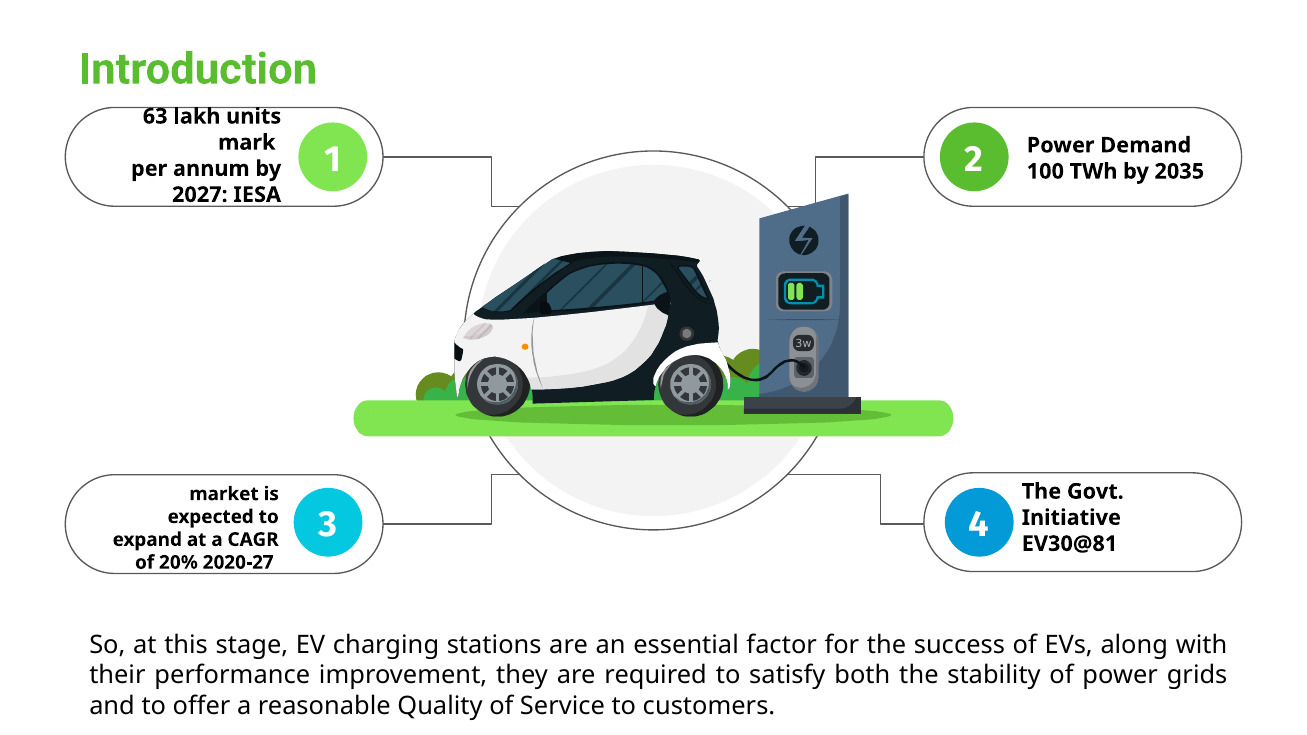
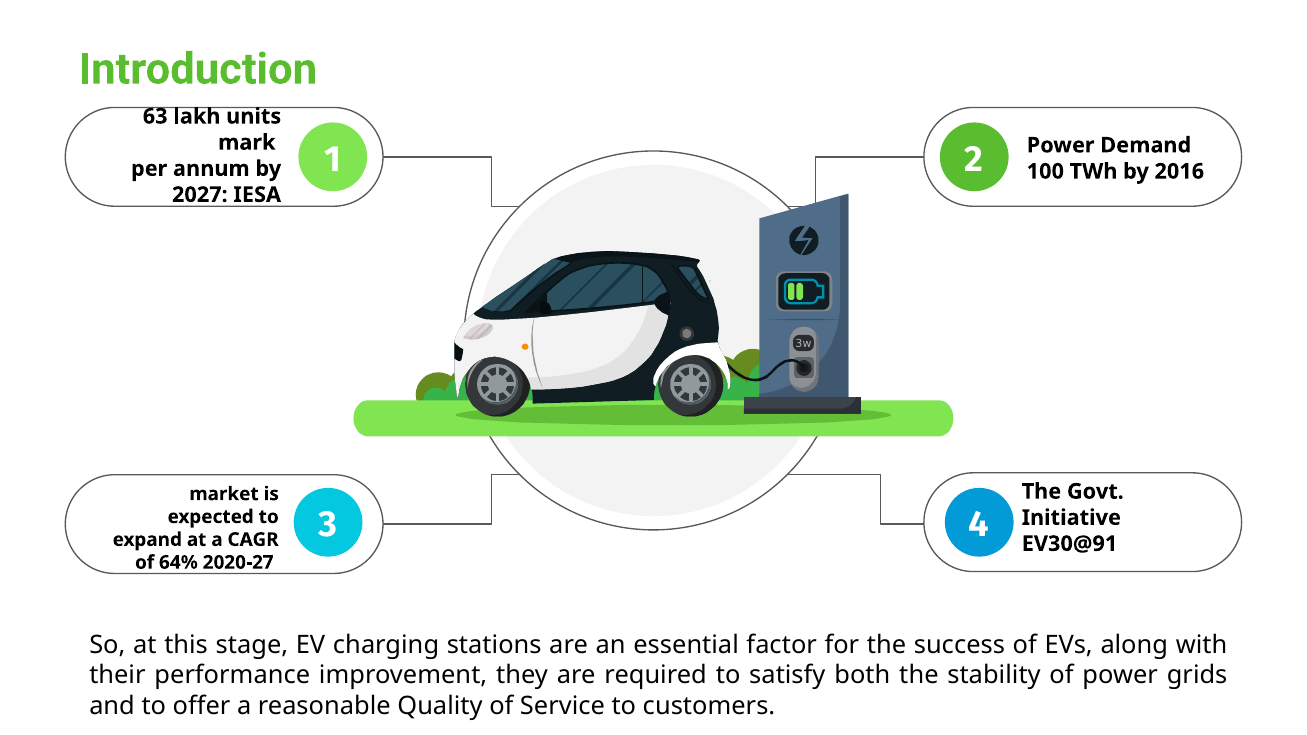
2035: 2035 -> 2016
EV30@81: EV30@81 -> EV30@91
20%: 20% -> 64%
